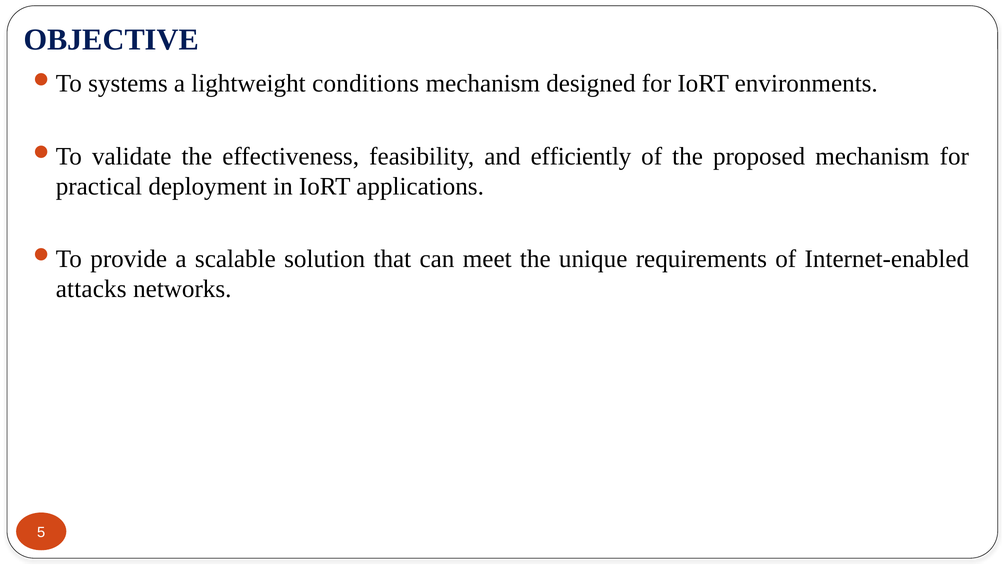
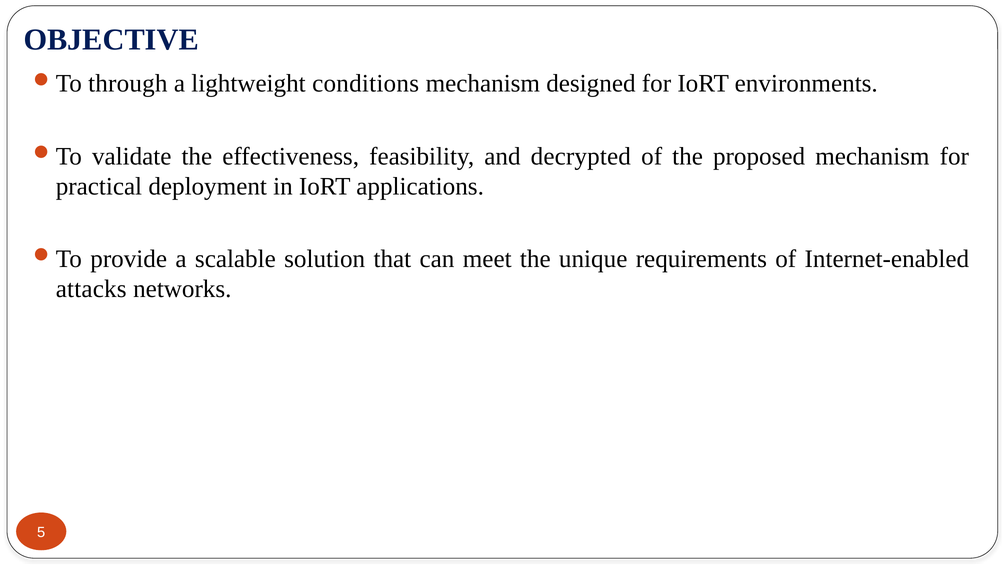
systems: systems -> through
efficiently: efficiently -> decrypted
